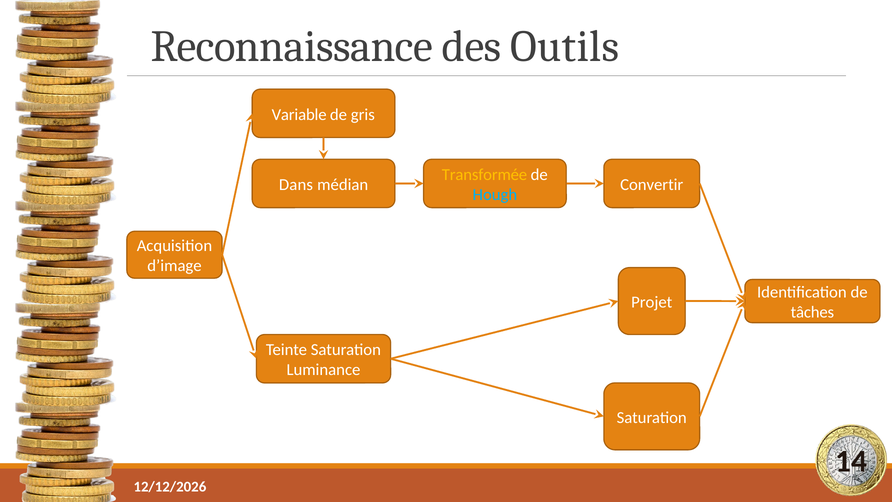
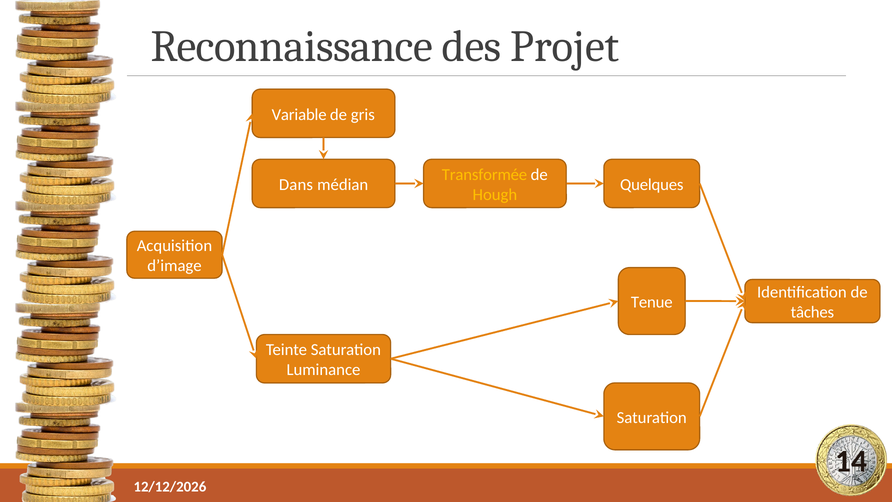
Outils: Outils -> Projet
Convertir: Convertir -> Quelques
Hough colour: light blue -> yellow
Projet: Projet -> Tenue
